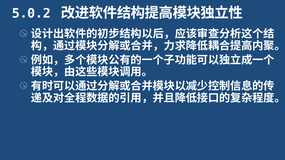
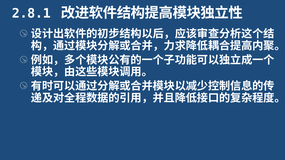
5.0.2: 5.0.2 -> 2.8.1
